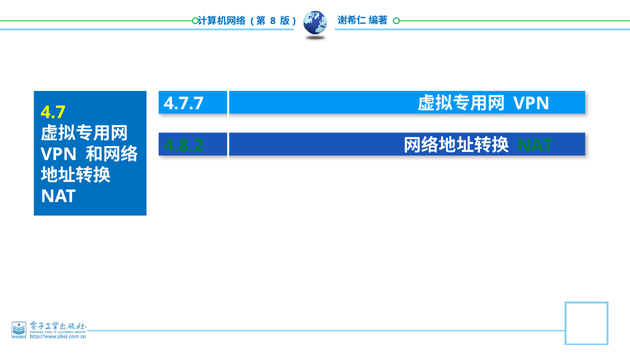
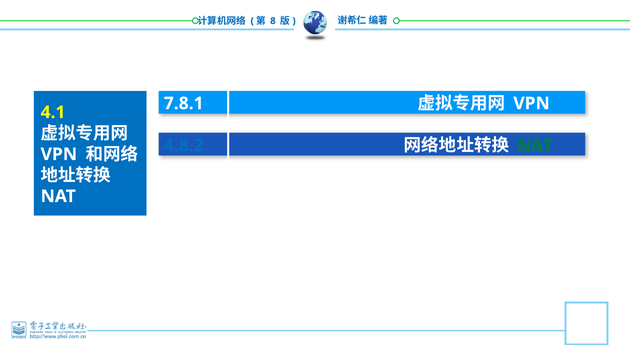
4.7.7: 4.7.7 -> 7.8.1
4.7: 4.7 -> 4.1
4.8.2 colour: green -> blue
